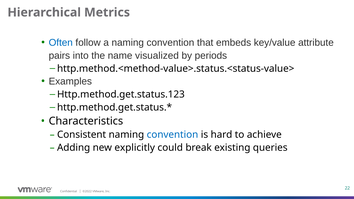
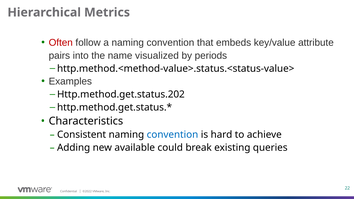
Often colour: blue -> red
Http.method.get.status.123: Http.method.get.status.123 -> Http.method.get.status.202
explicitly: explicitly -> available
